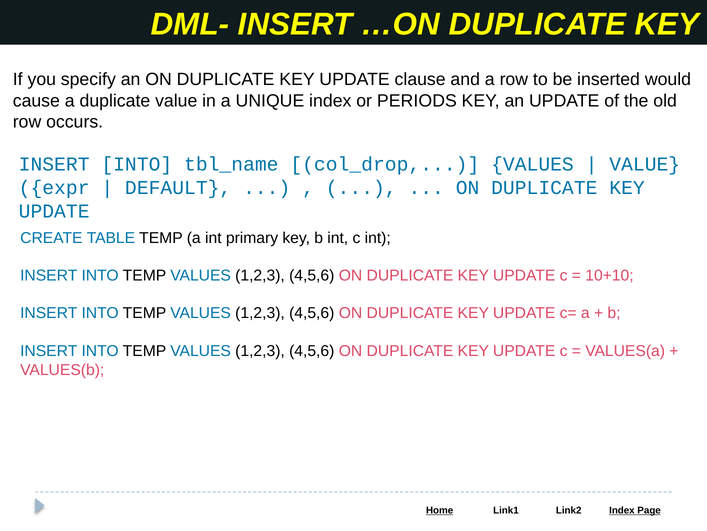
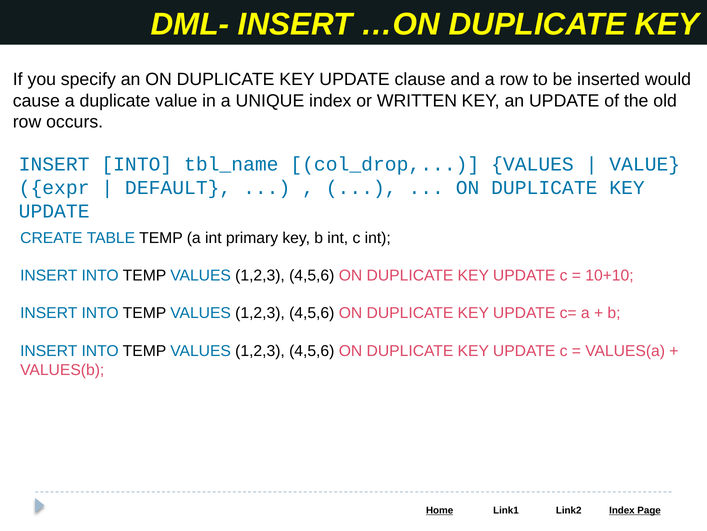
PERIODS: PERIODS -> WRITTEN
